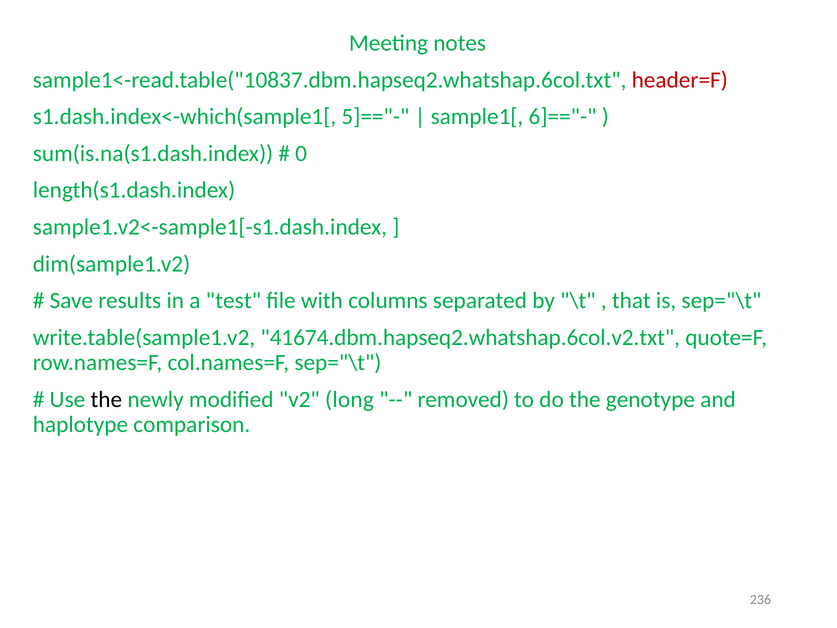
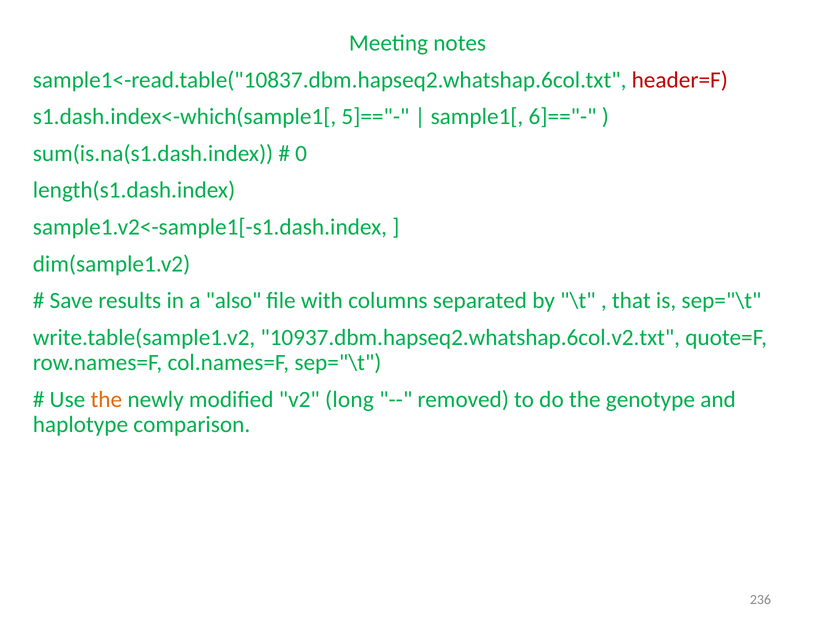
test: test -> also
41674.dbm.hapseq2.whatshap.6col.v2.txt: 41674.dbm.hapseq2.whatshap.6col.v2.txt -> 10937.dbm.hapseq2.whatshap.6col.v2.txt
the at (106, 399) colour: black -> orange
